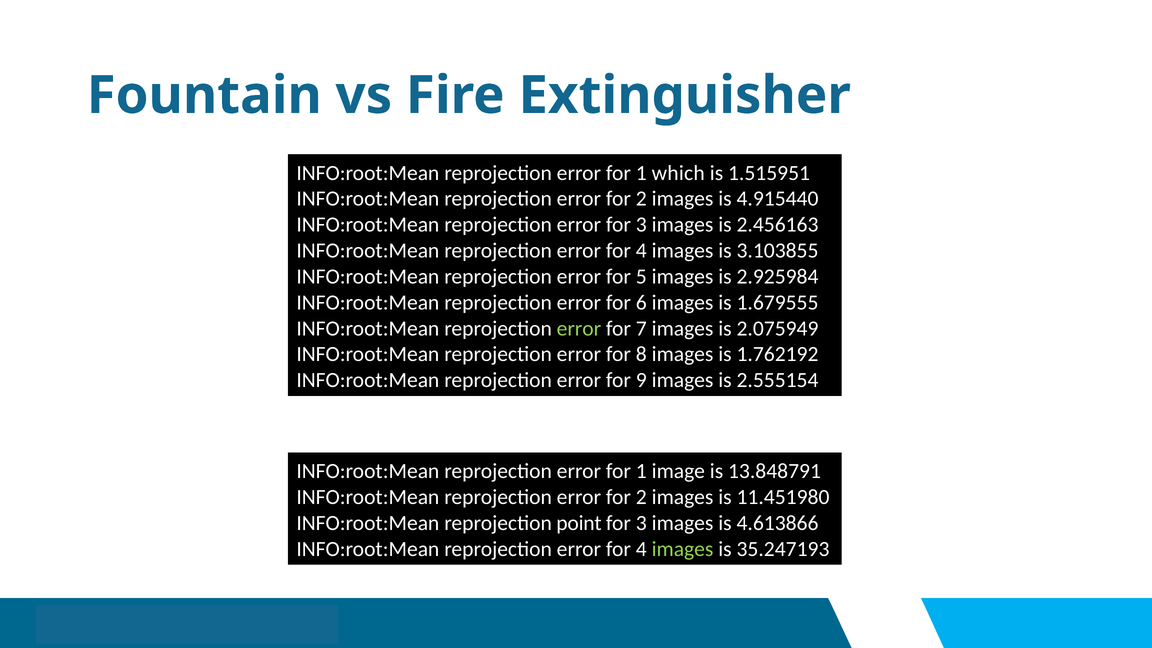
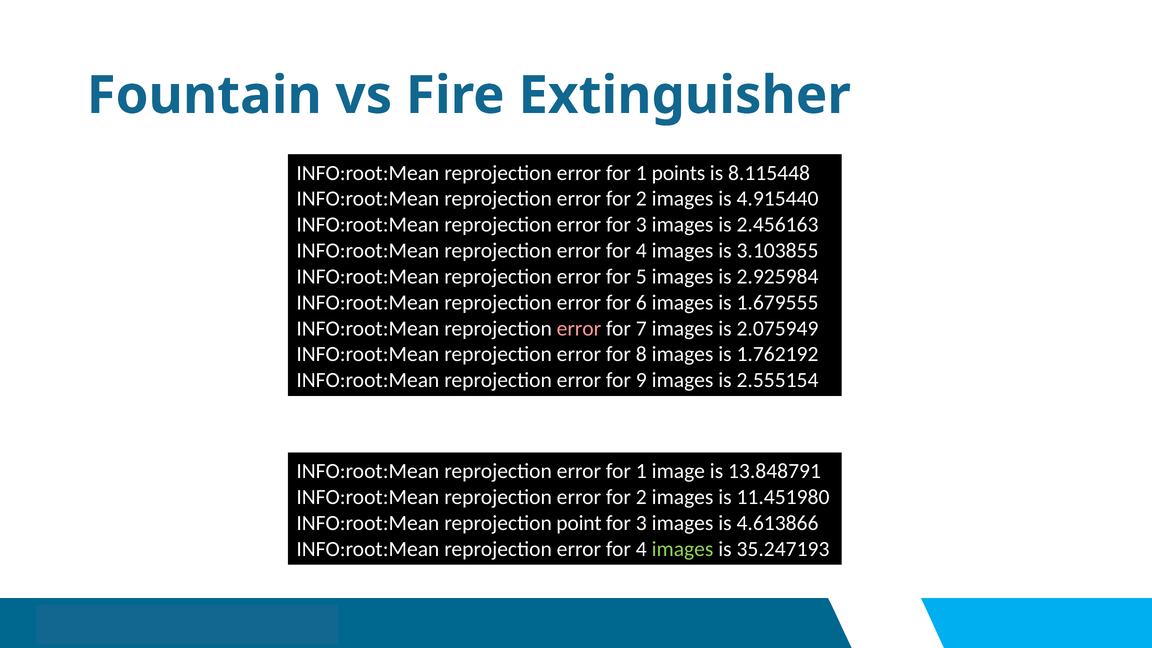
which: which -> points
1.515951: 1.515951 -> 8.115448
error at (579, 328) colour: light green -> pink
